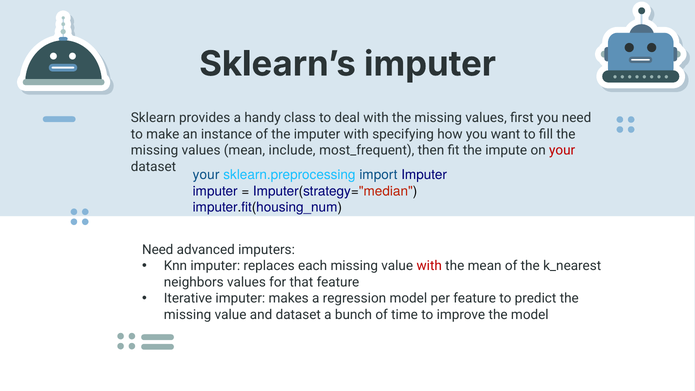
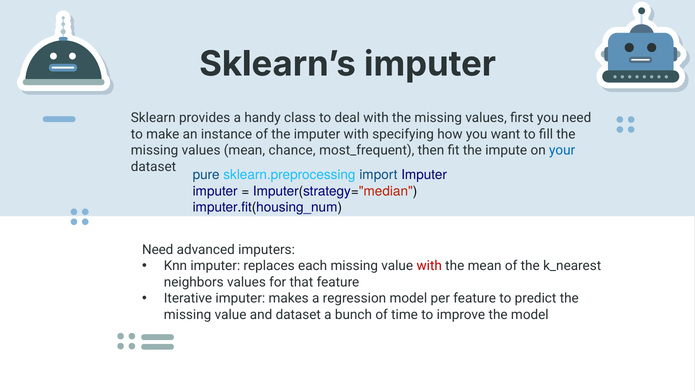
include: include -> chance
your at (562, 150) colour: red -> blue
your at (206, 175): your -> pure
